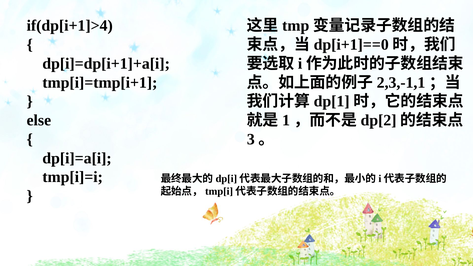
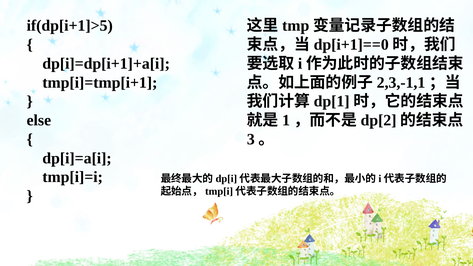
if(dp[i+1]>4: if(dp[i+1]>4 -> if(dp[i+1]>5
